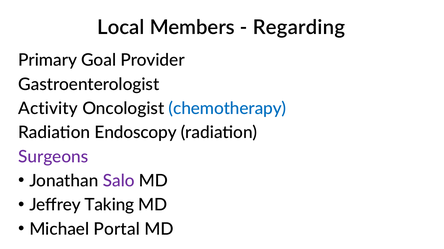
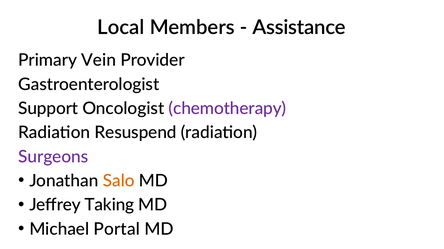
Regarding: Regarding -> Assistance
Goal: Goal -> Vein
Activity: Activity -> Support
chemotherapy colour: blue -> purple
Endoscopy: Endoscopy -> Resuspend
Salo colour: purple -> orange
